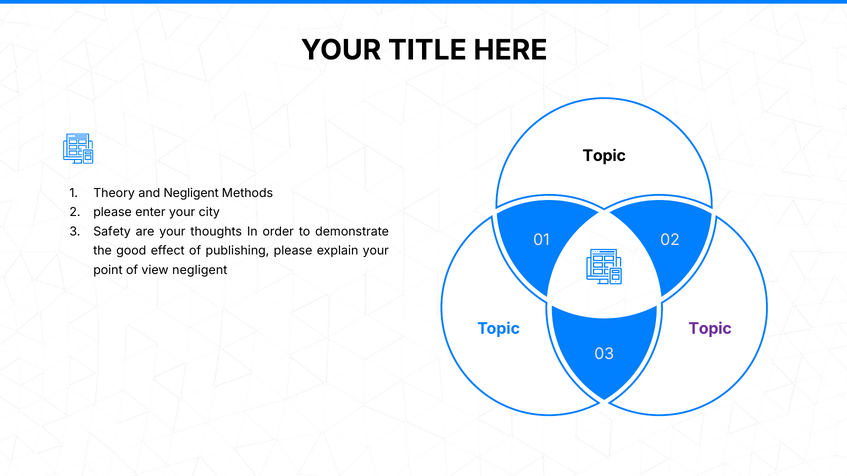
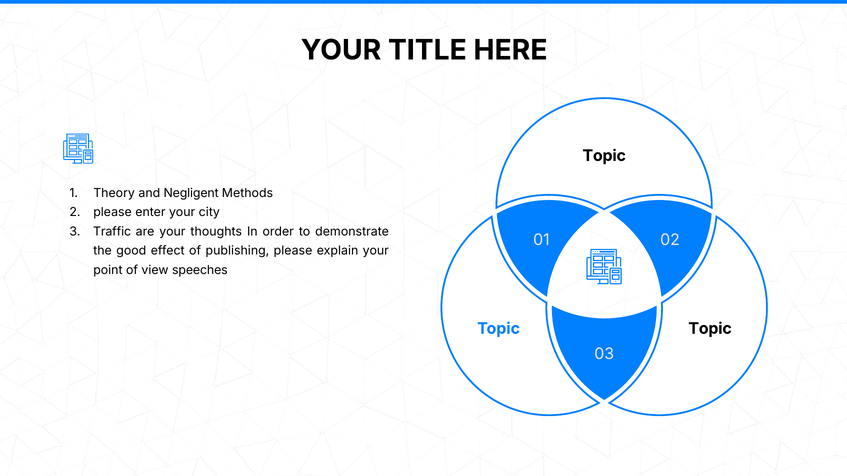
Safety: Safety -> Traffic
view negligent: negligent -> speeches
Topic at (710, 329) colour: purple -> black
